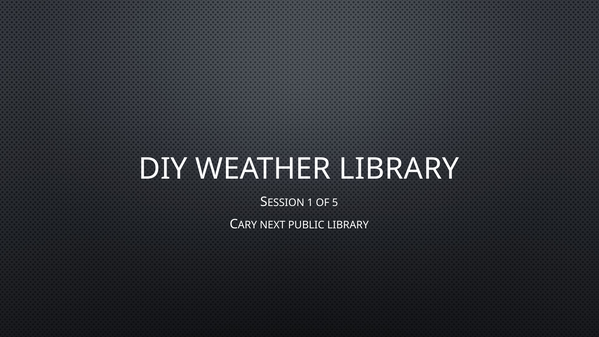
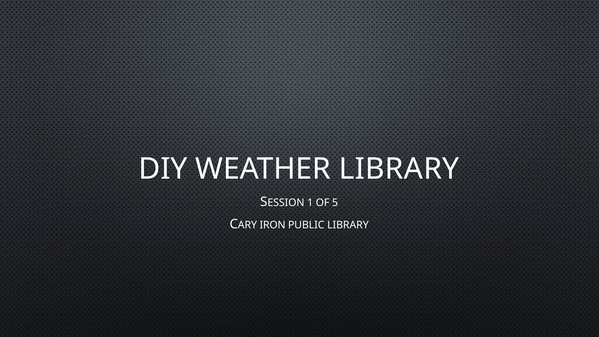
NEXT: NEXT -> IRON
